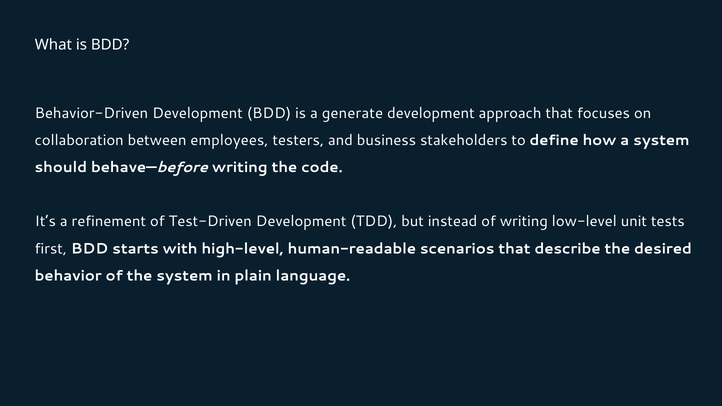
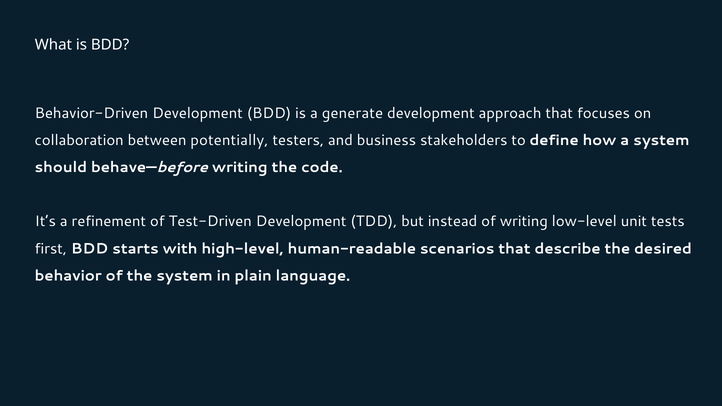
employees: employees -> potentially
